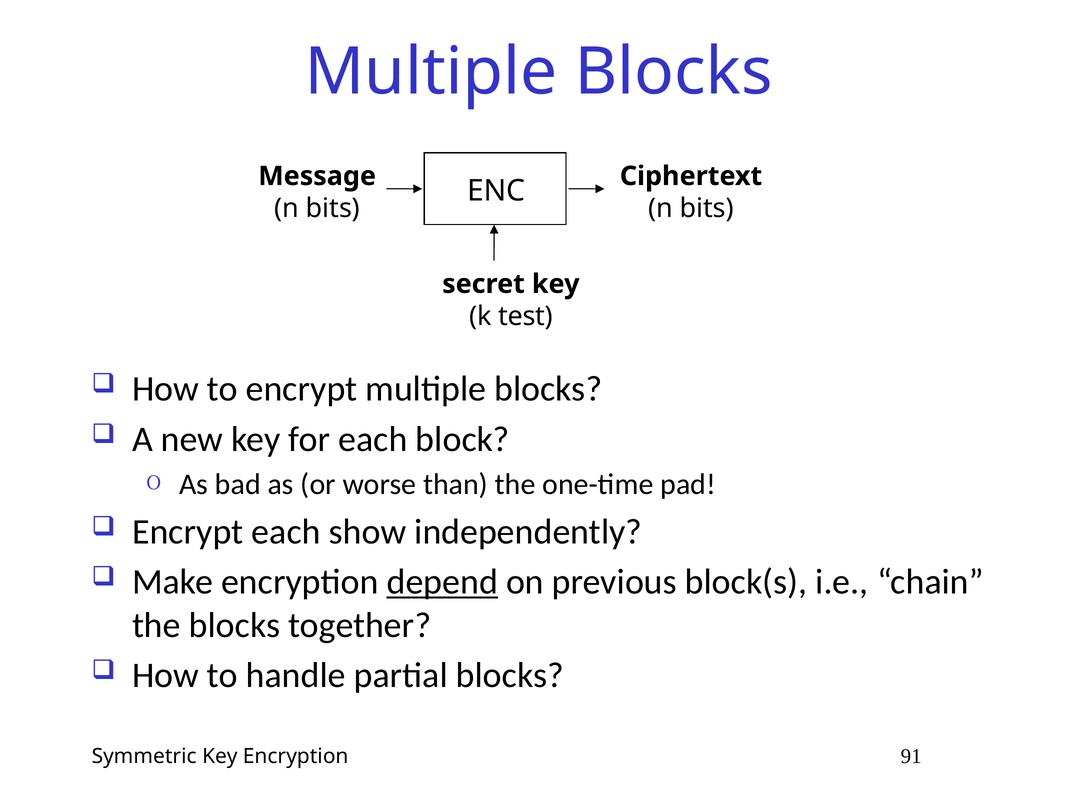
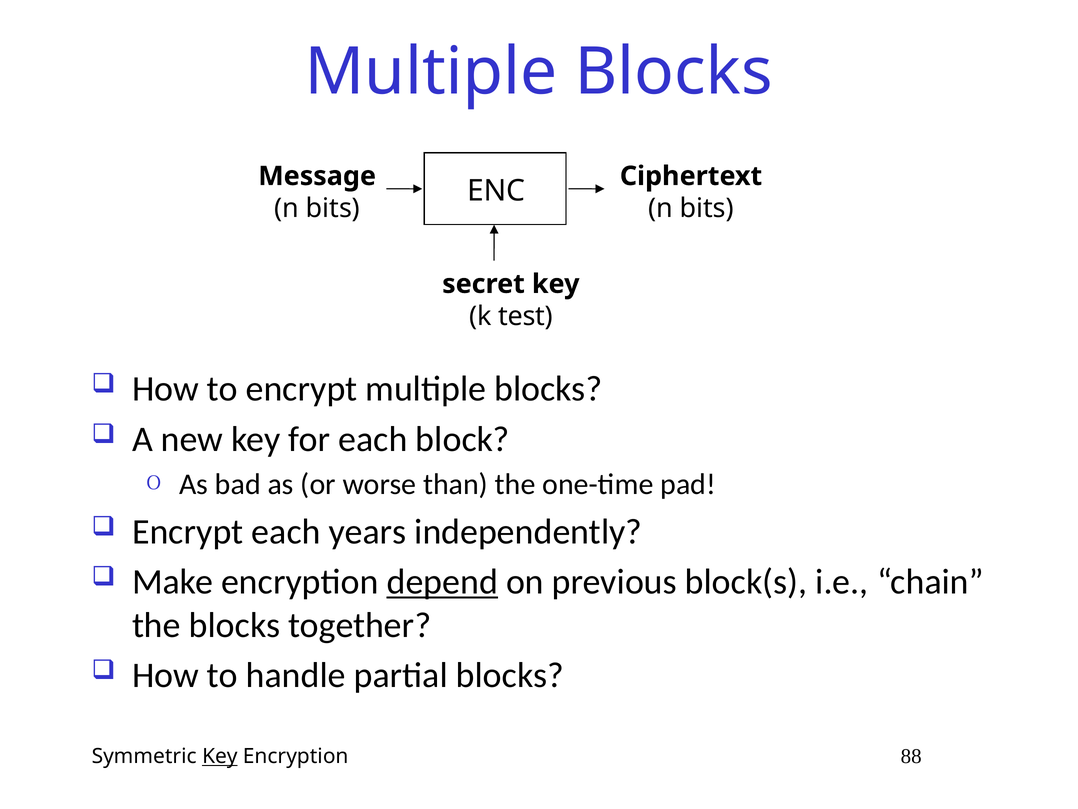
show: show -> years
Key at (220, 756) underline: none -> present
91: 91 -> 88
